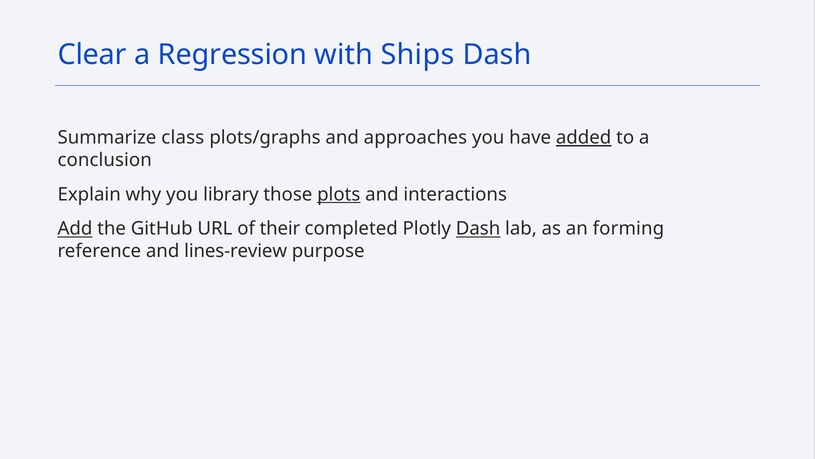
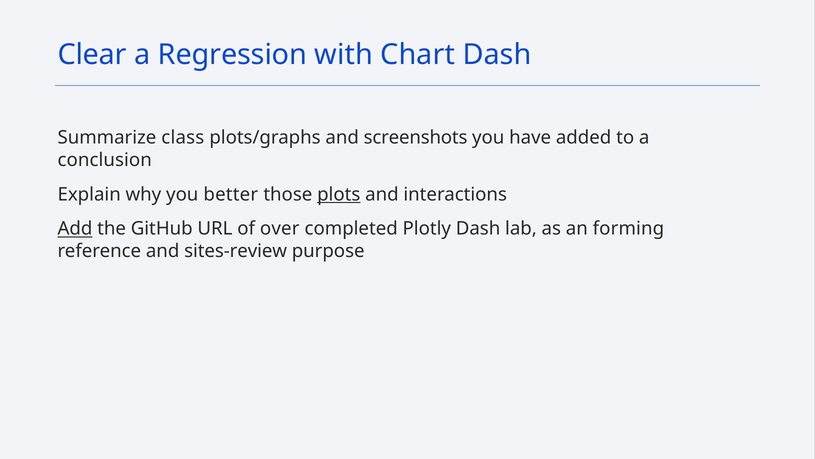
Ships: Ships -> Chart
approaches: approaches -> screenshots
added underline: present -> none
library: library -> better
their: their -> over
Dash at (478, 228) underline: present -> none
lines-review: lines-review -> sites-review
